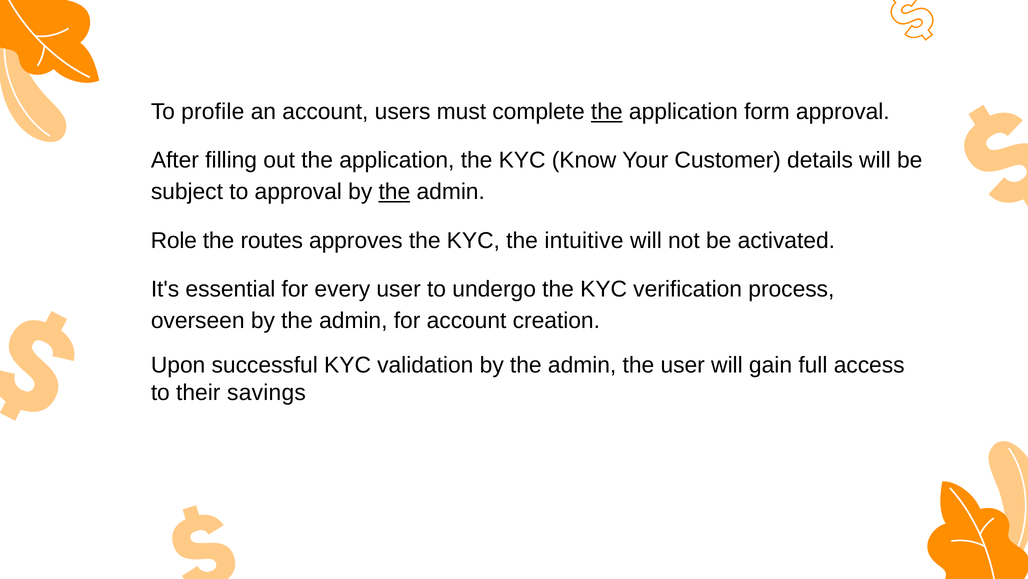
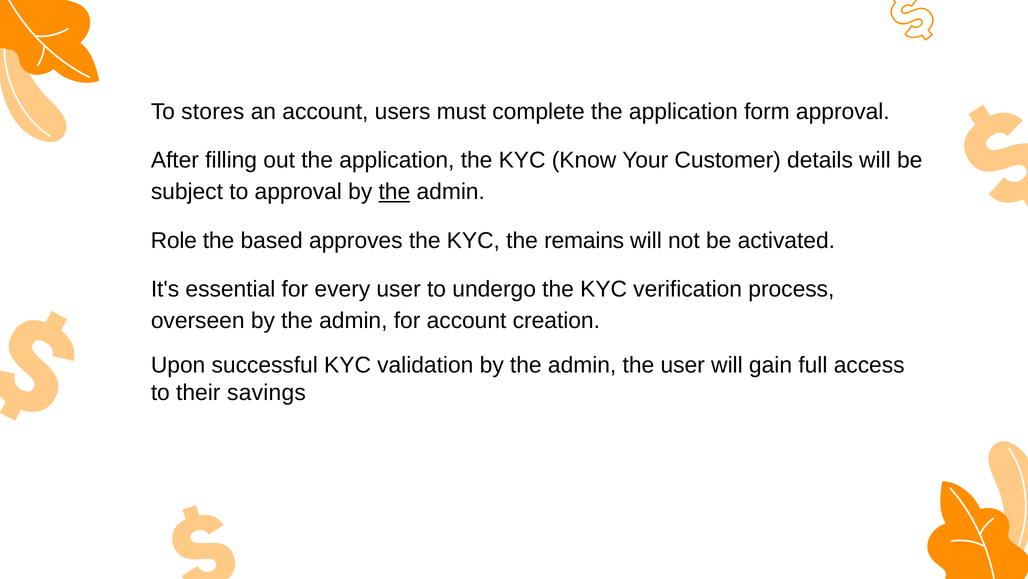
profile: profile -> stores
the at (607, 112) underline: present -> none
routes: routes -> based
intuitive: intuitive -> remains
